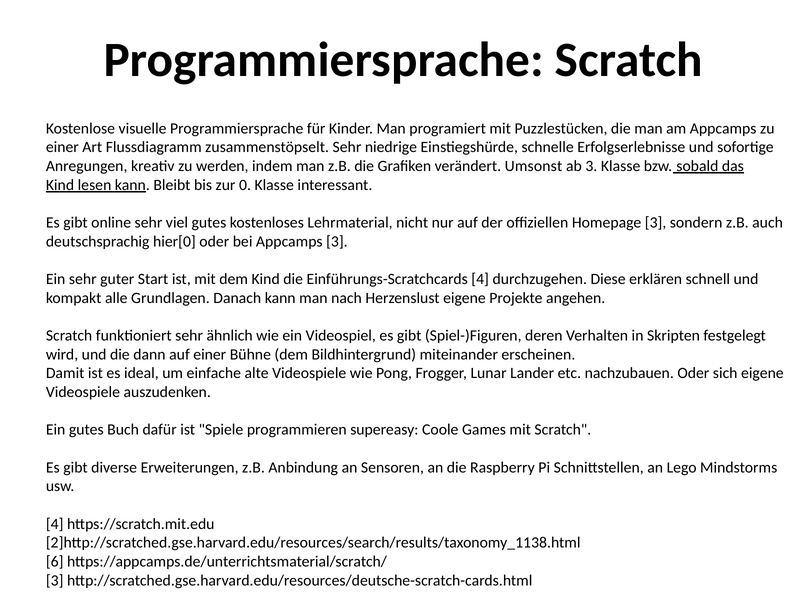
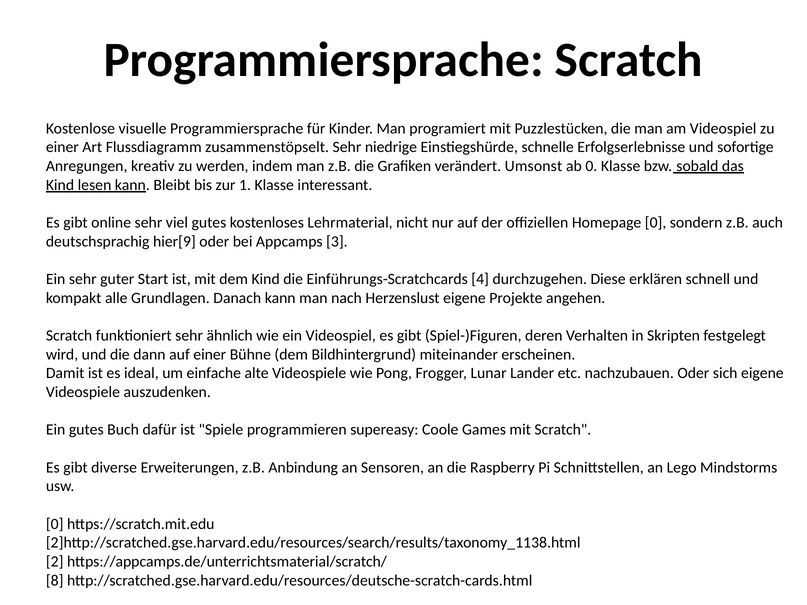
am Appcamps: Appcamps -> Videospiel
ab 3: 3 -> 0
0: 0 -> 1
Homepage 3: 3 -> 0
hier[0: hier[0 -> hier[9
4 at (55, 524): 4 -> 0
6: 6 -> 2
3 at (55, 581): 3 -> 8
